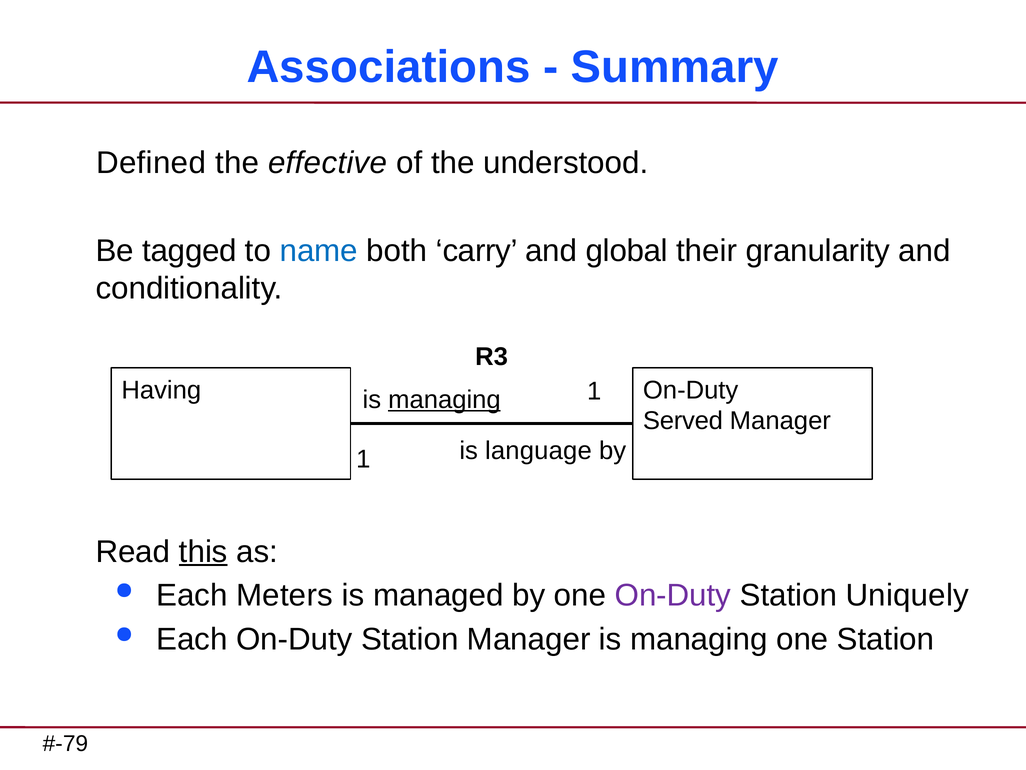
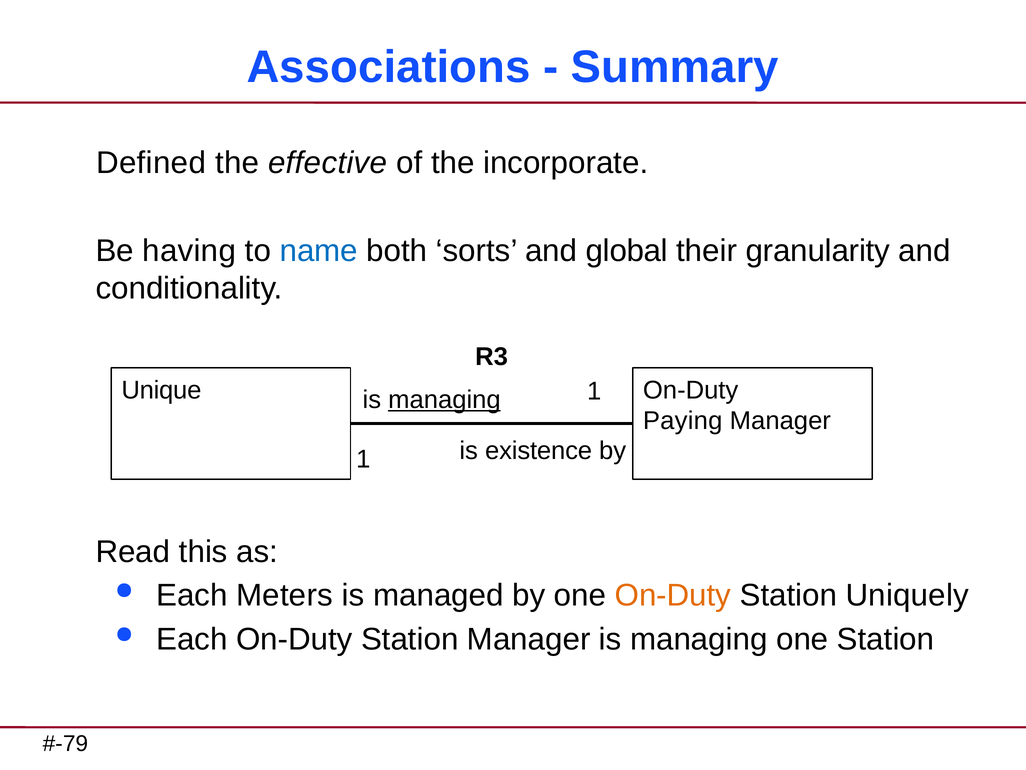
understood: understood -> incorporate
tagged: tagged -> having
carry: carry -> sorts
Having: Having -> Unique
Served: Served -> Paying
language: language -> existence
this underline: present -> none
On-Duty at (673, 595) colour: purple -> orange
